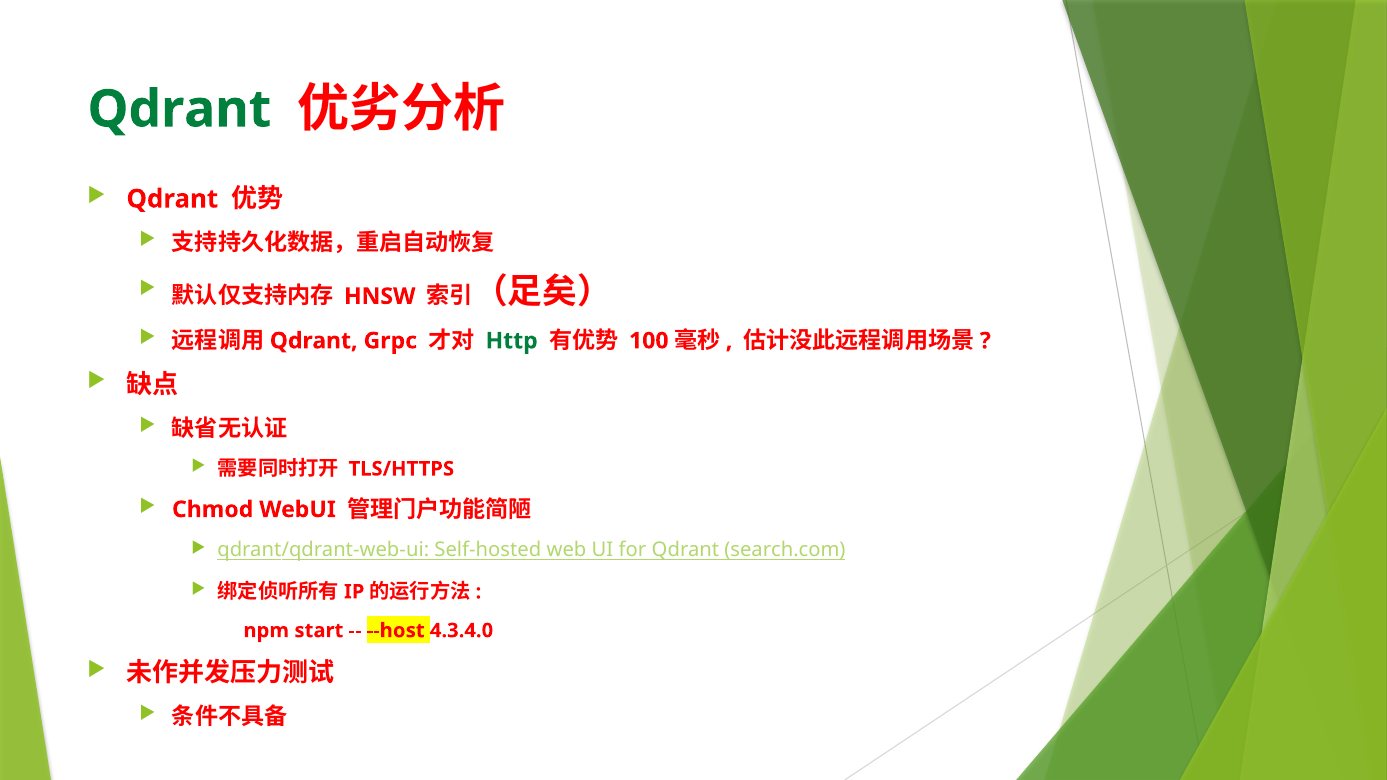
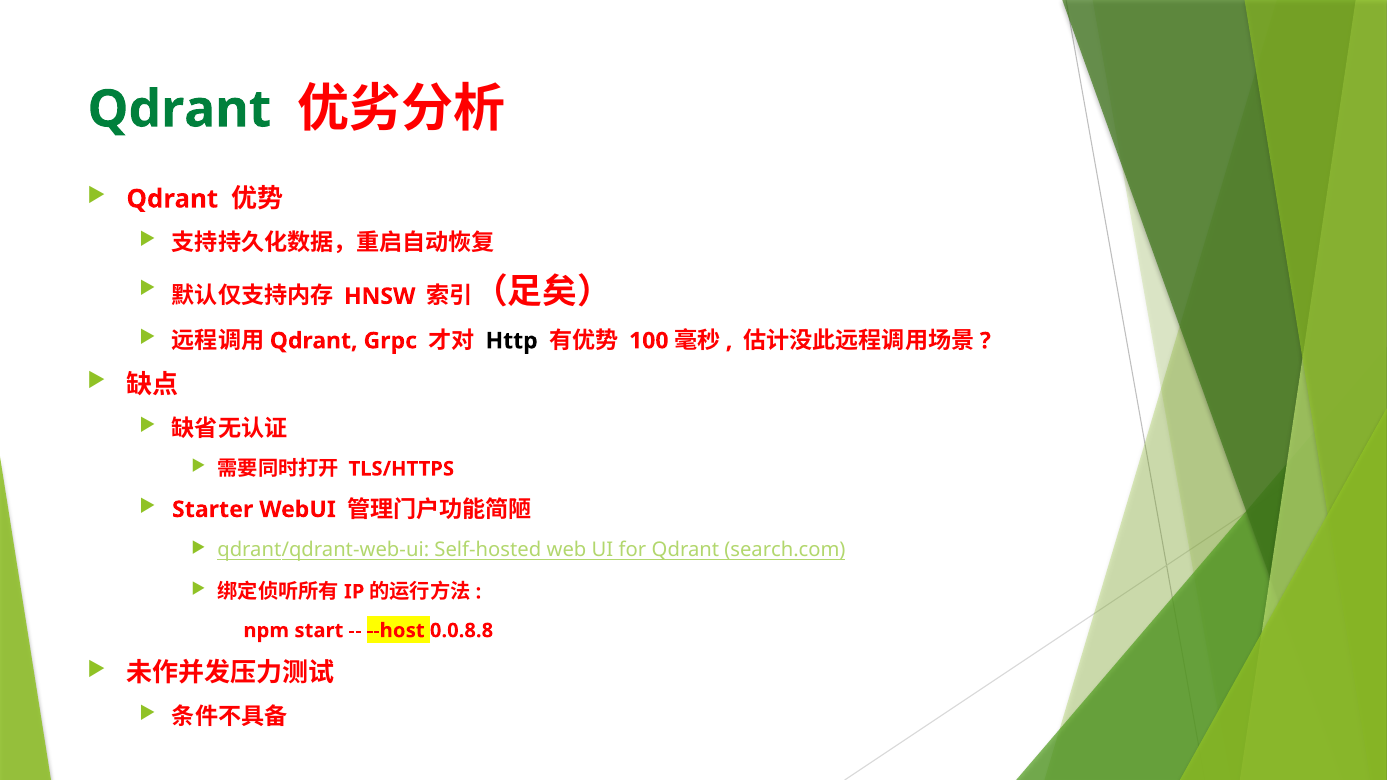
Http colour: green -> black
Chmod: Chmod -> Starter
4.3.4.0: 4.3.4.0 -> 0.0.8.8
